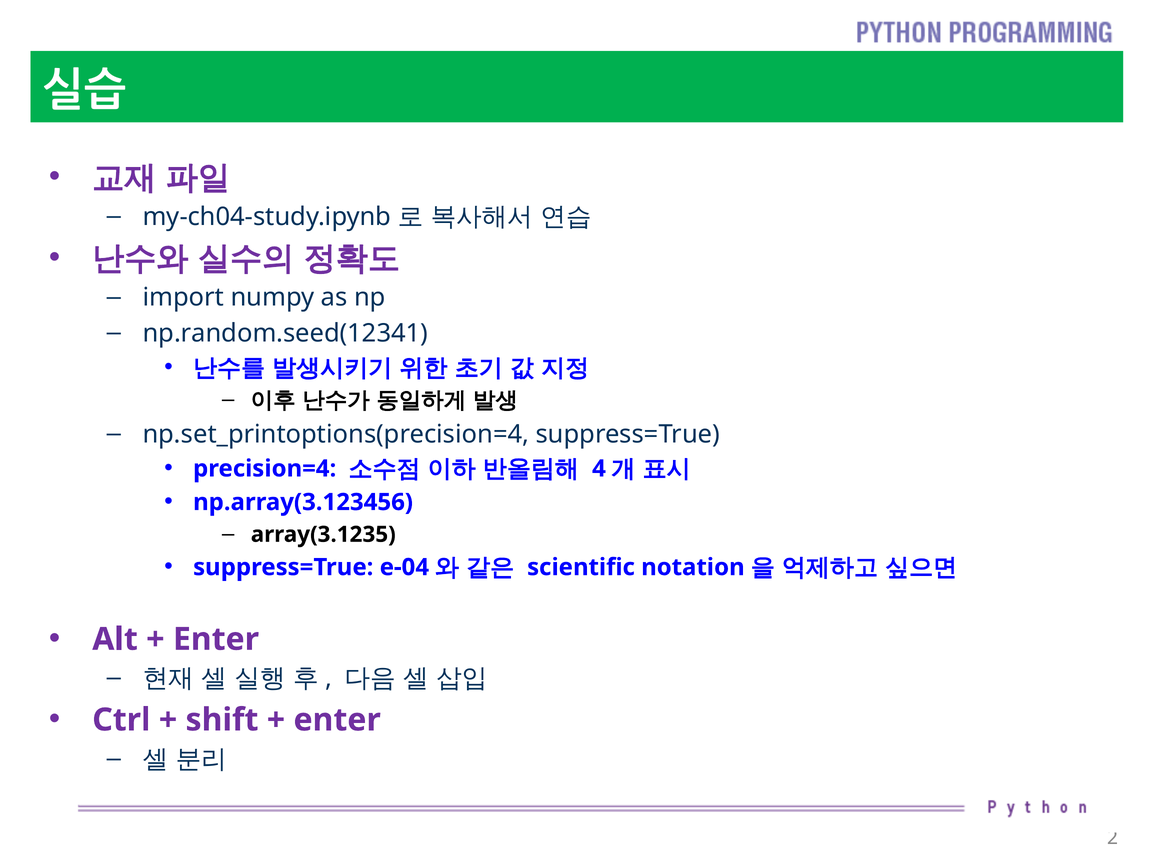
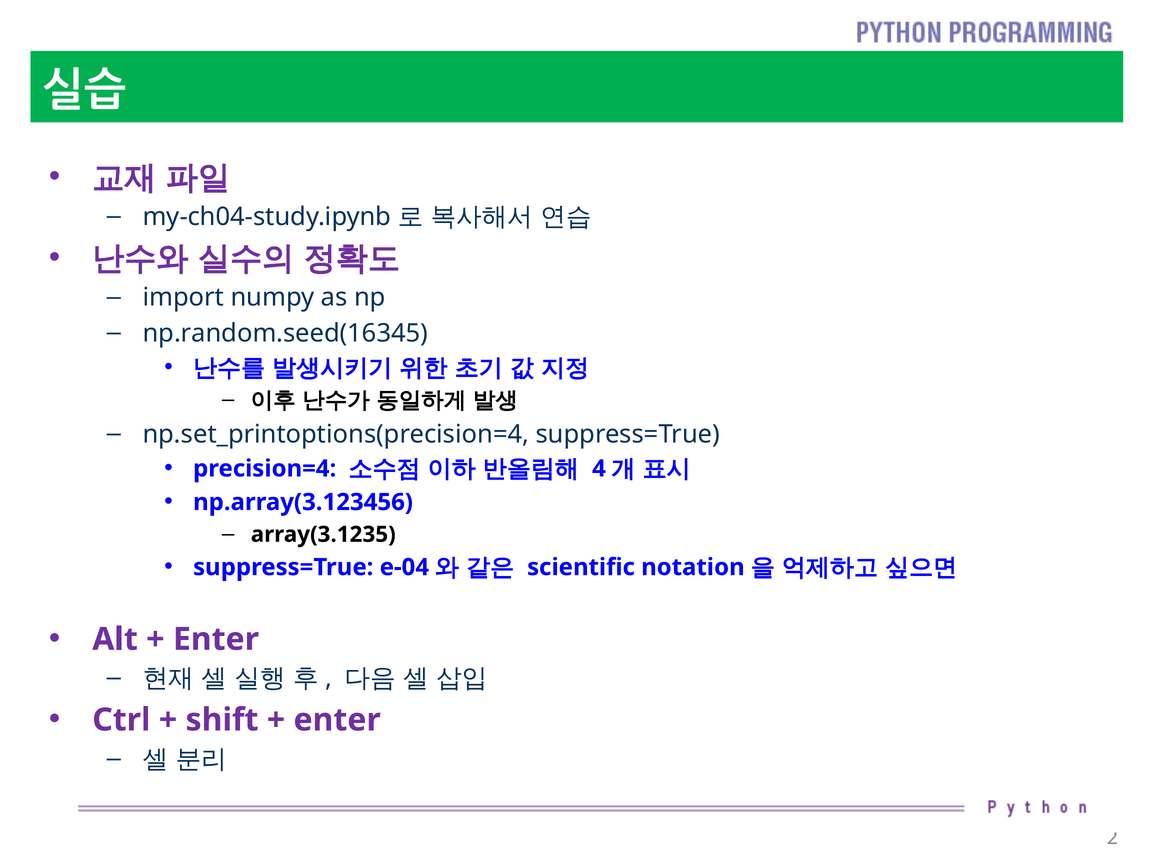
np.random.seed(12341: np.random.seed(12341 -> np.random.seed(16345
